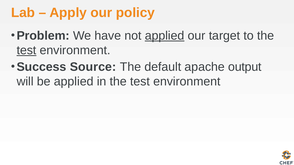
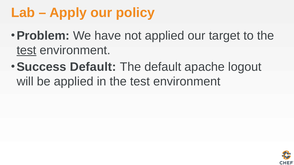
applied at (165, 36) underline: present -> none
Success Source: Source -> Default
output: output -> logout
